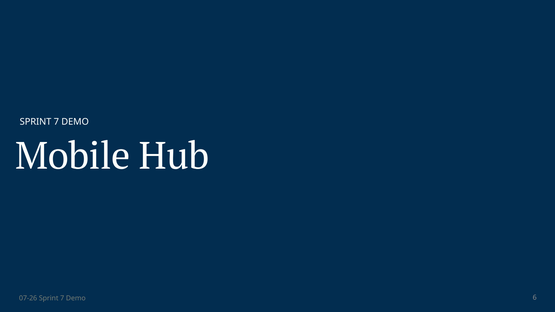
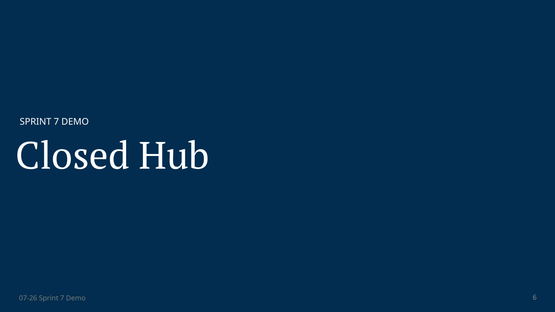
Mobile: Mobile -> Closed
